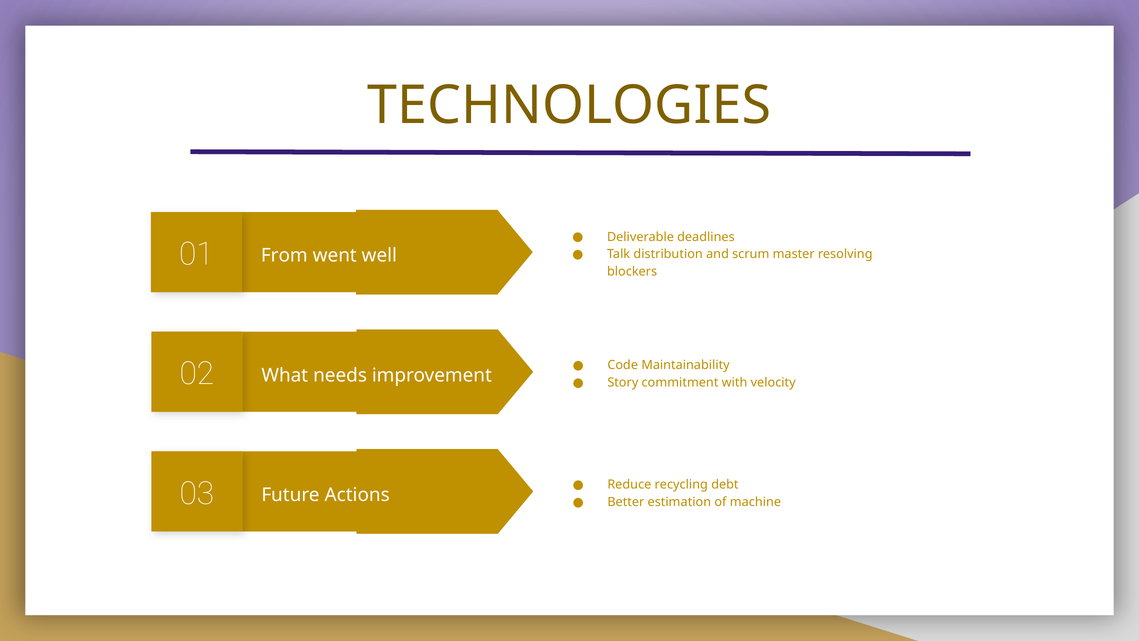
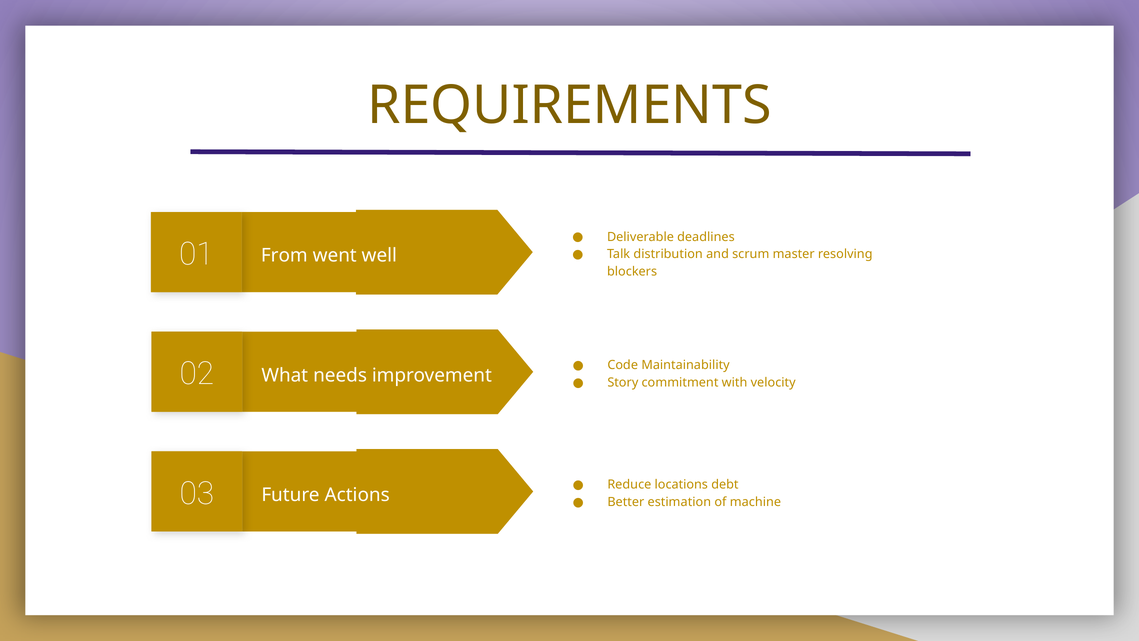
TECHNOLOGIES: TECHNOLOGIES -> REQUIREMENTS
recycling: recycling -> locations
